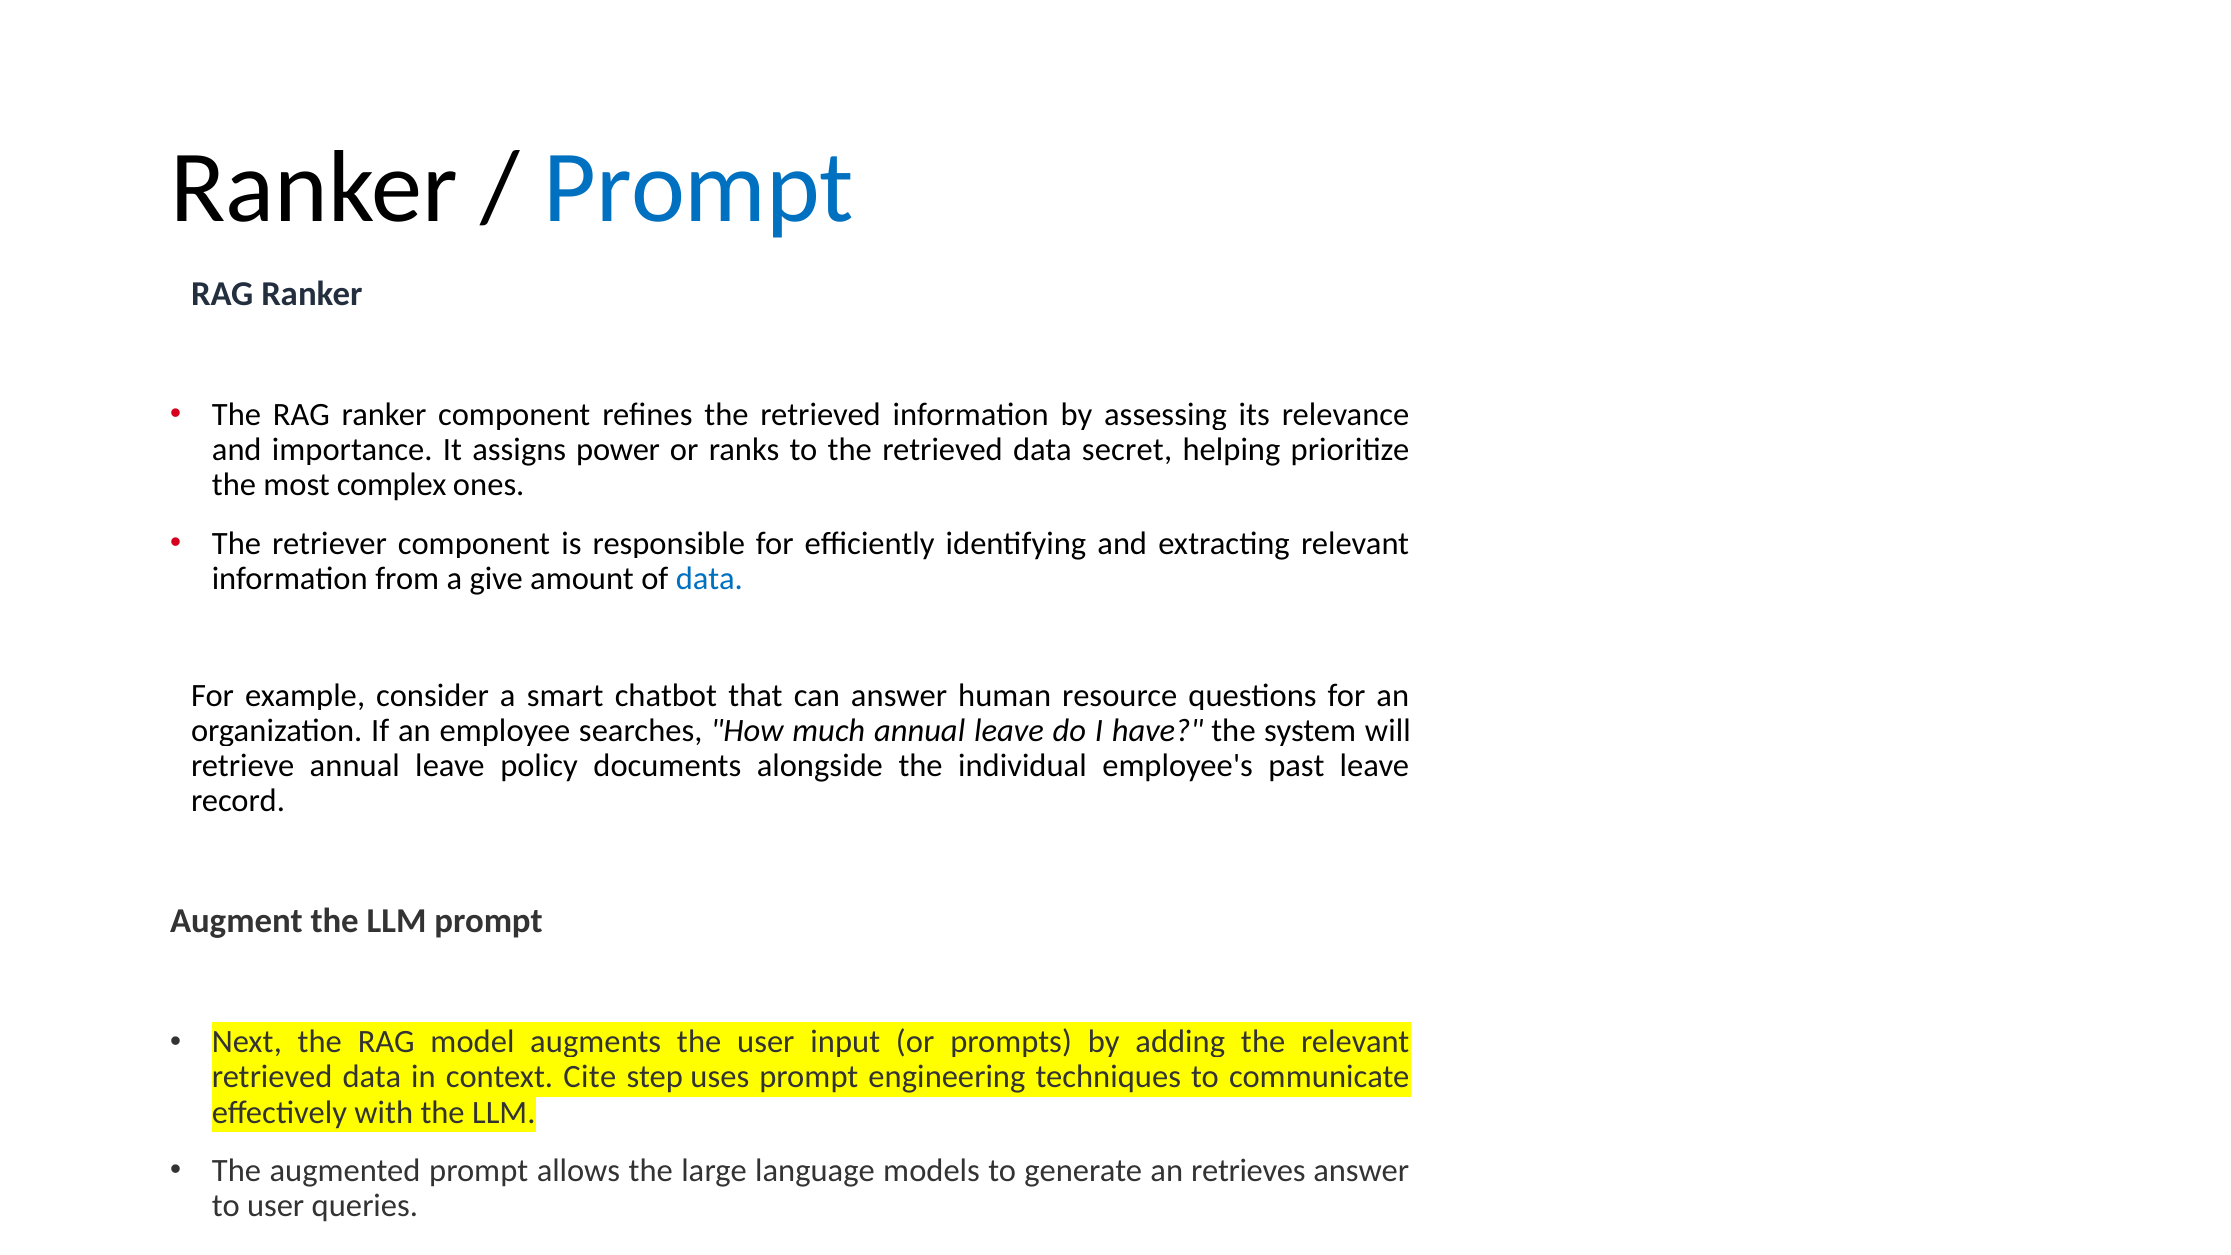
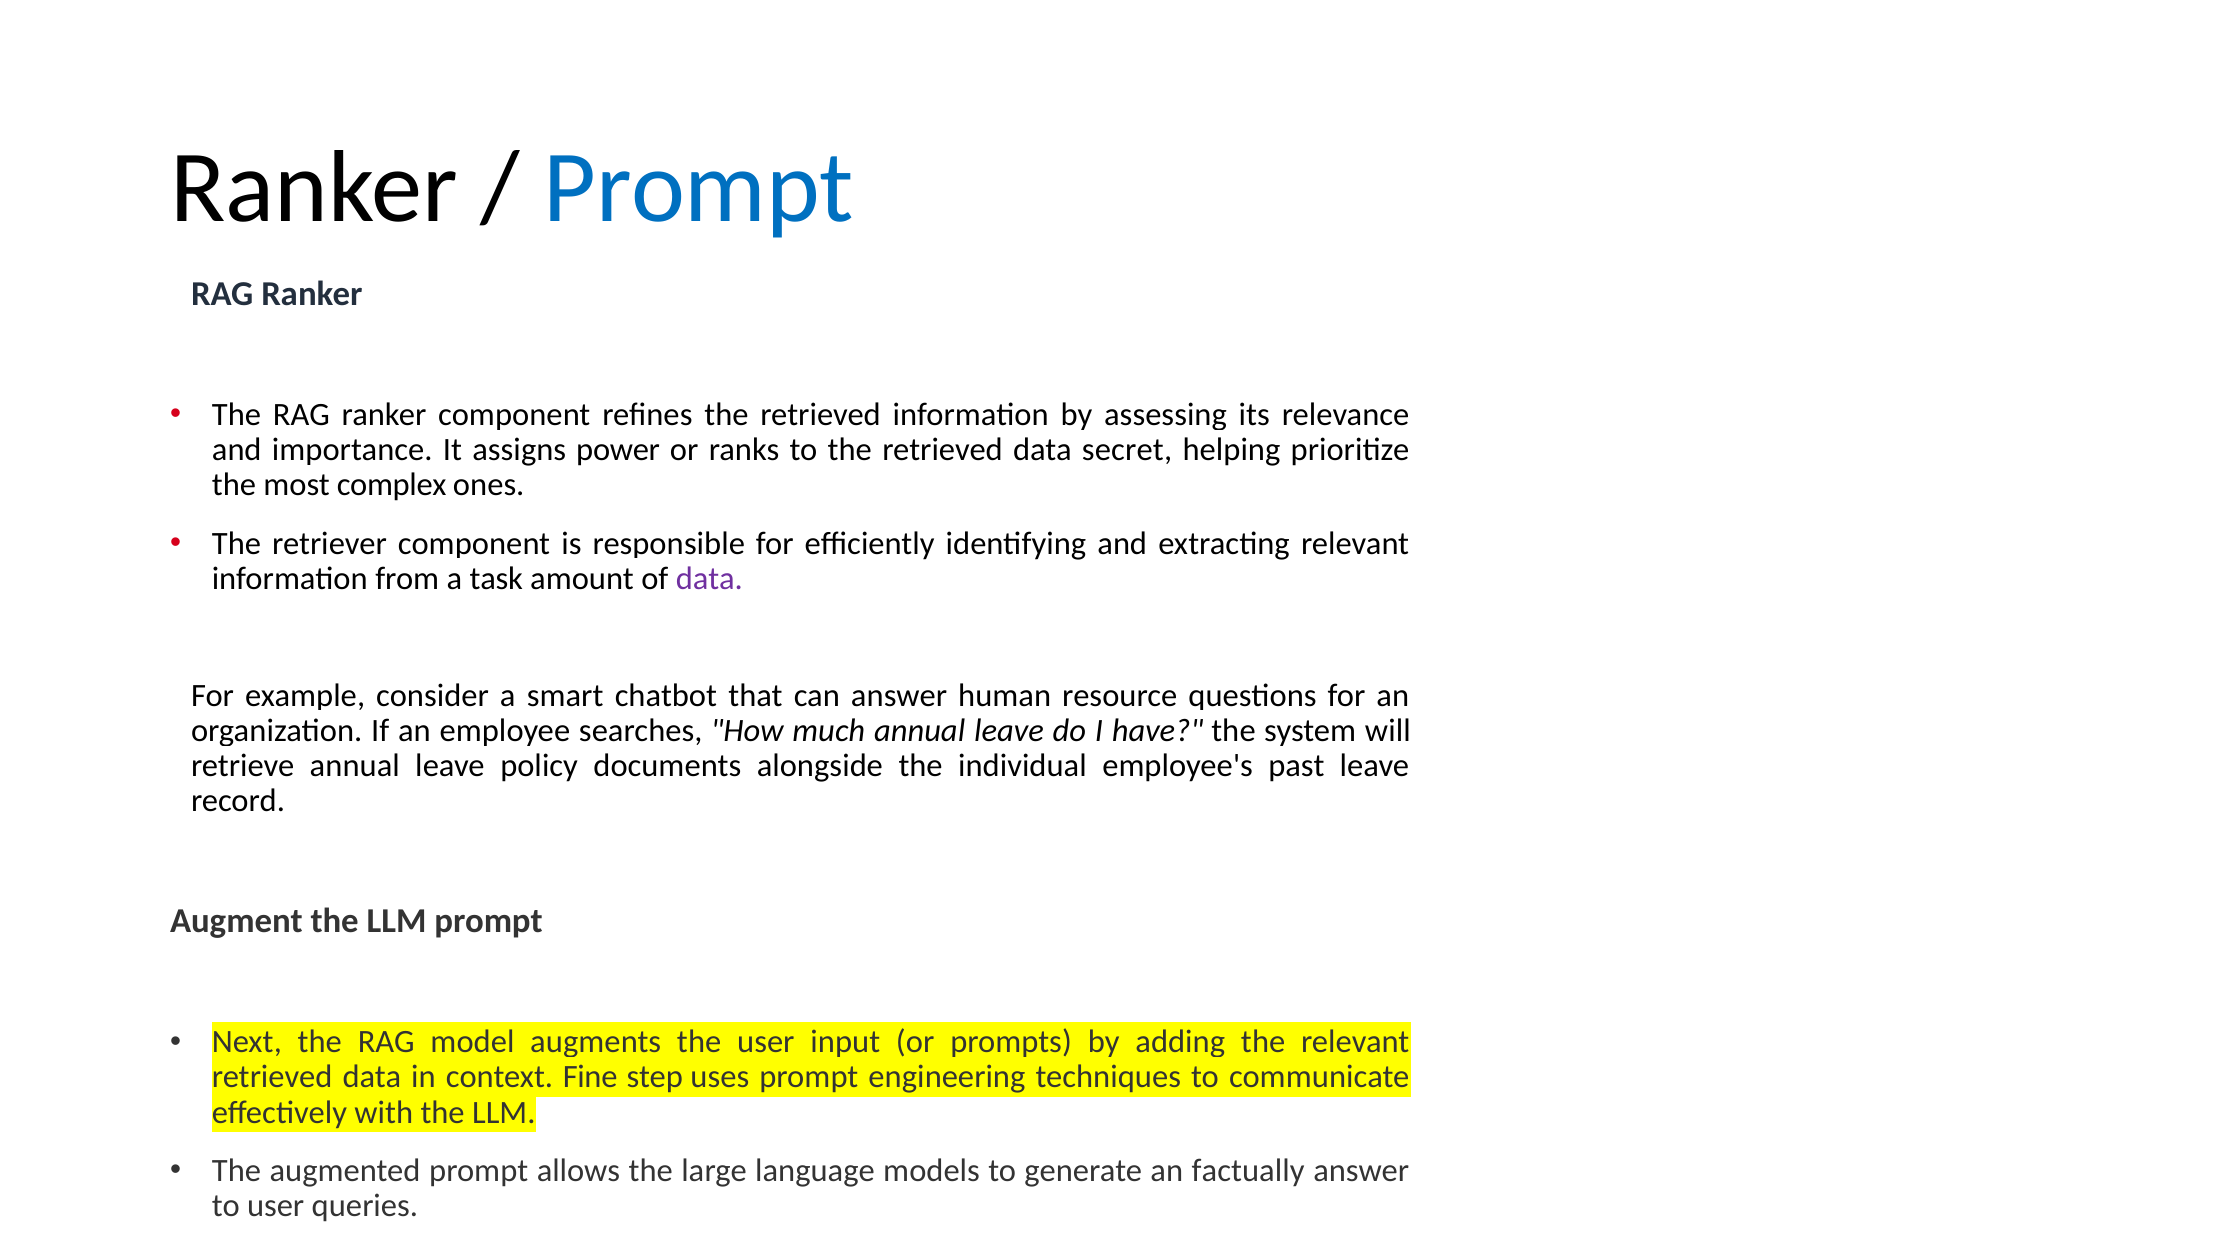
give: give -> task
data at (709, 579) colour: blue -> purple
Cite: Cite -> Fine
retrieves: retrieves -> factually
